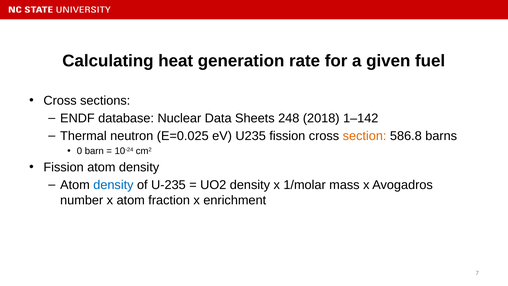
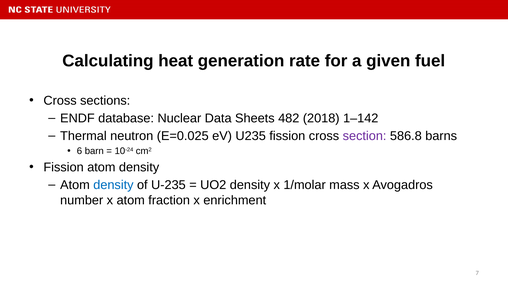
248: 248 -> 482
section colour: orange -> purple
0: 0 -> 6
